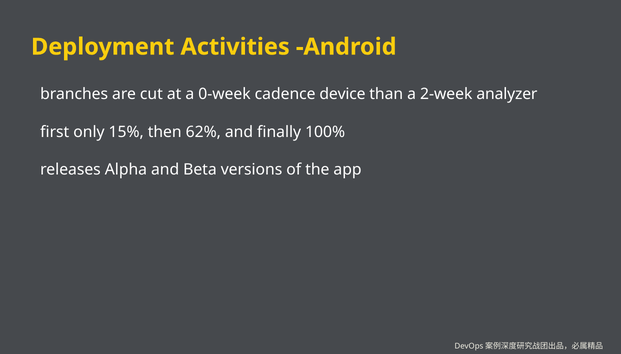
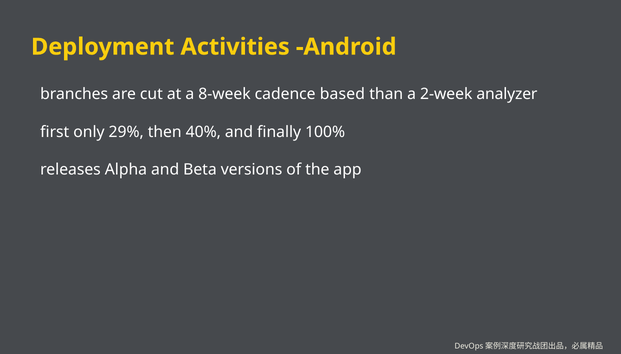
0-week: 0-week -> 8-week
device: device -> based
15%: 15% -> 29%
62%: 62% -> 40%
